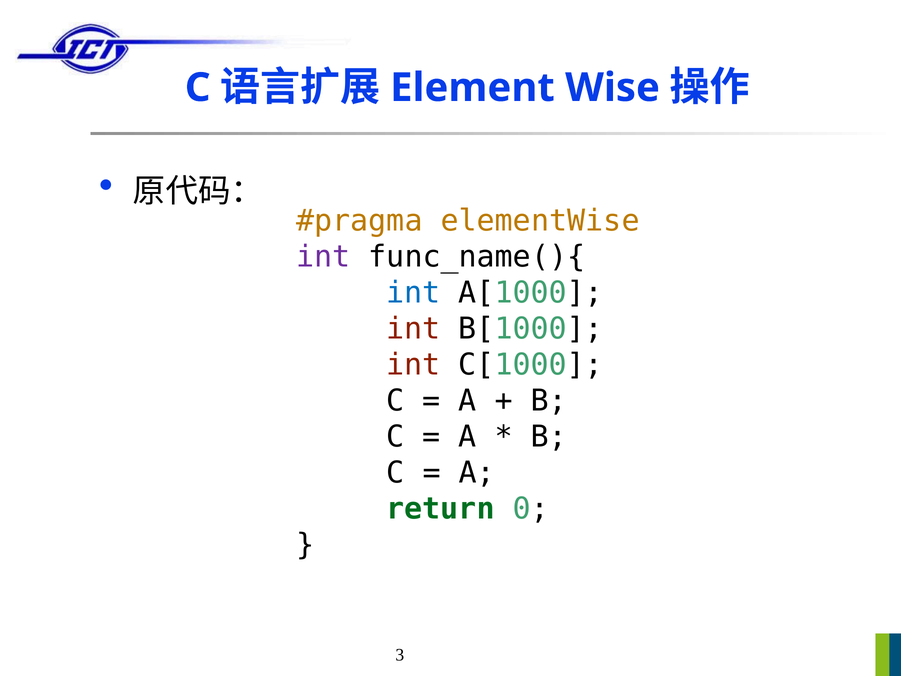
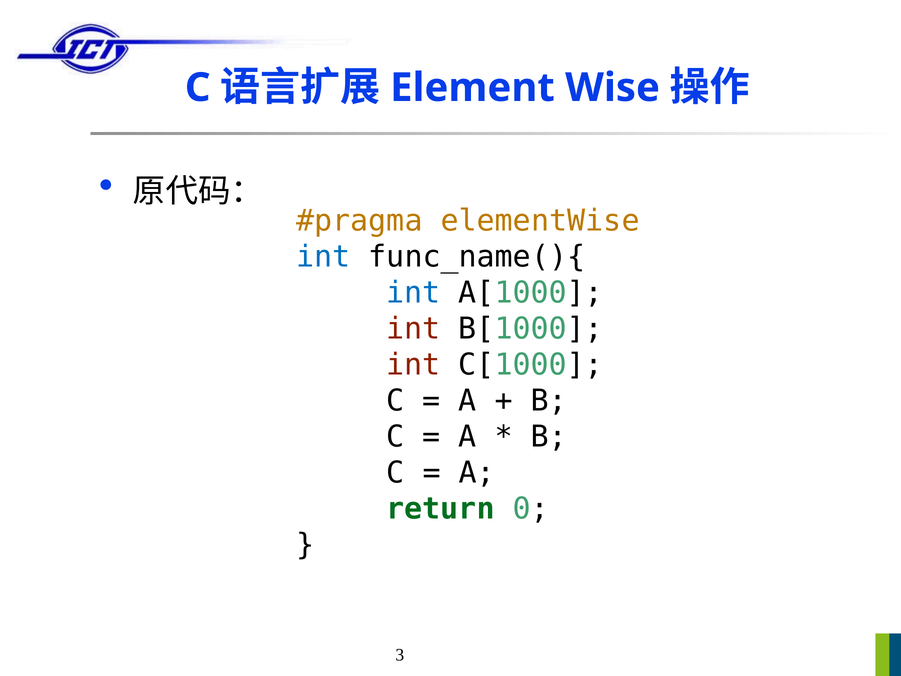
int at (323, 257) colour: purple -> blue
